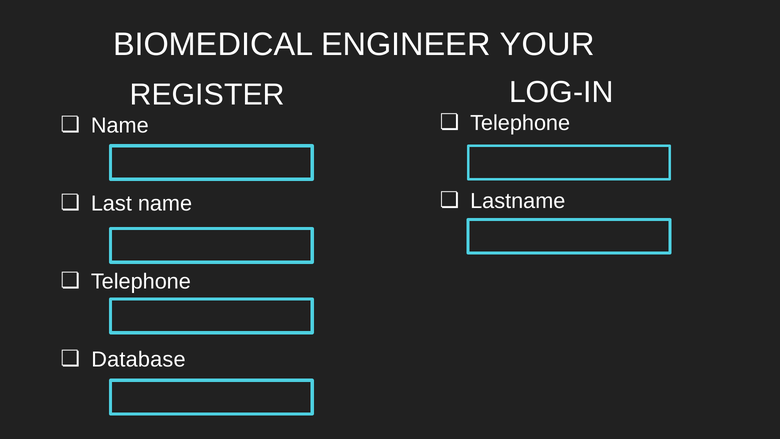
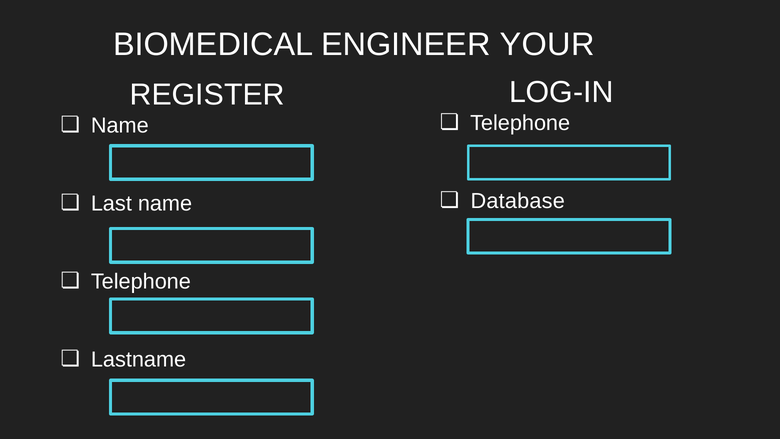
Lastname: Lastname -> Database
Database: Database -> Lastname
